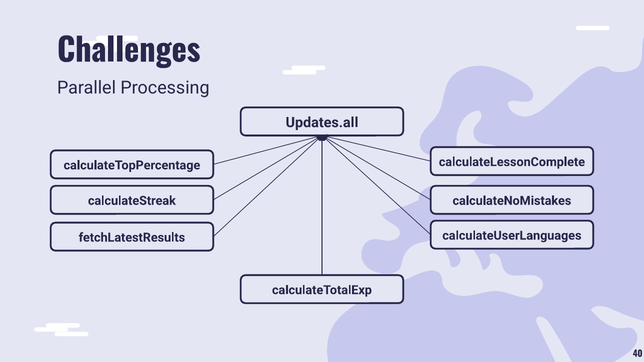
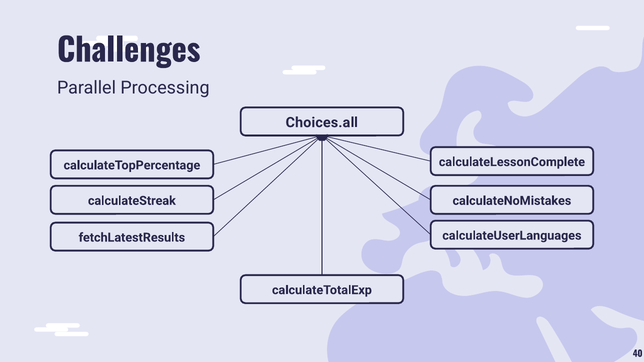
Updates.all: Updates.all -> Choices.all
